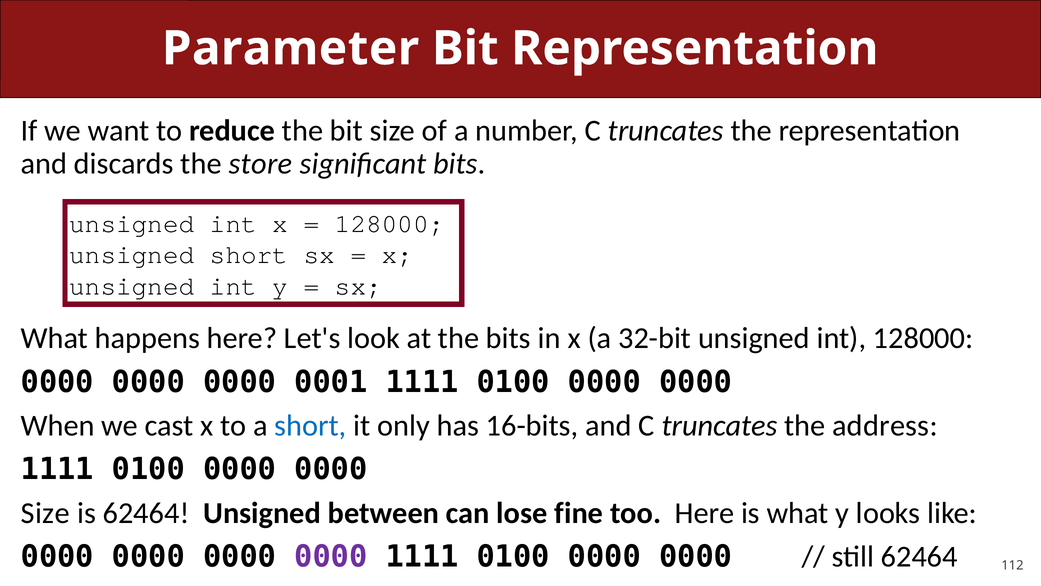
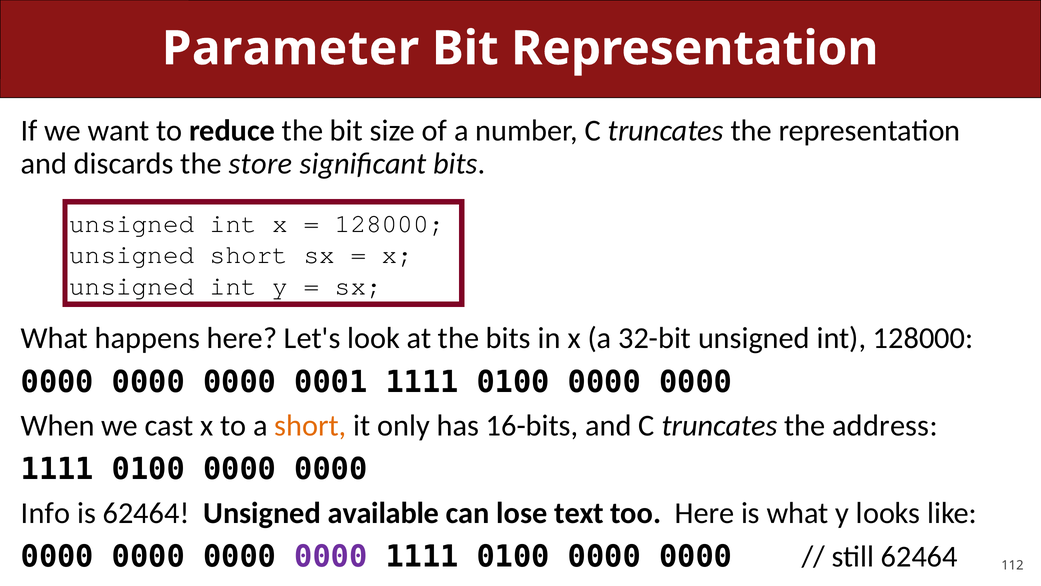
short at (311, 425) colour: blue -> orange
Size at (45, 513): Size -> Info
between: between -> available
fine: fine -> text
